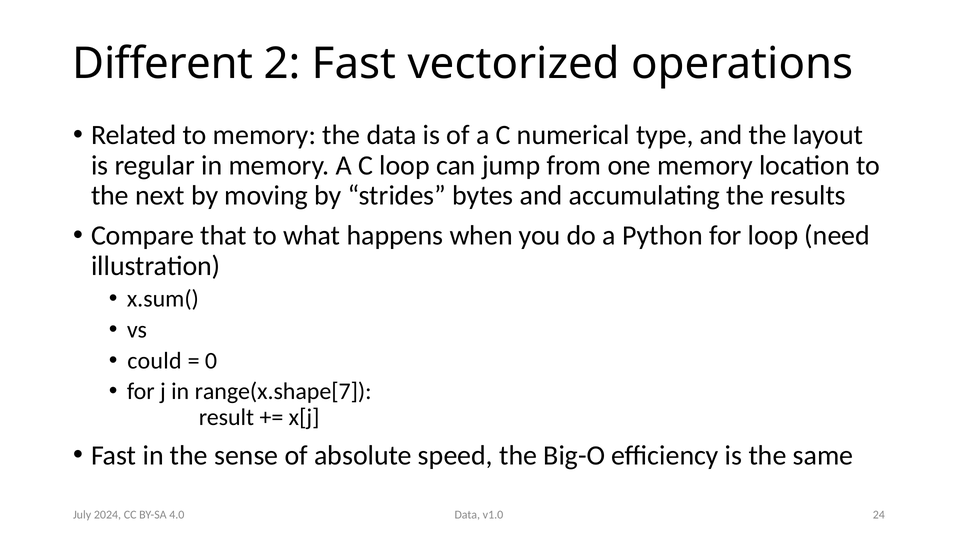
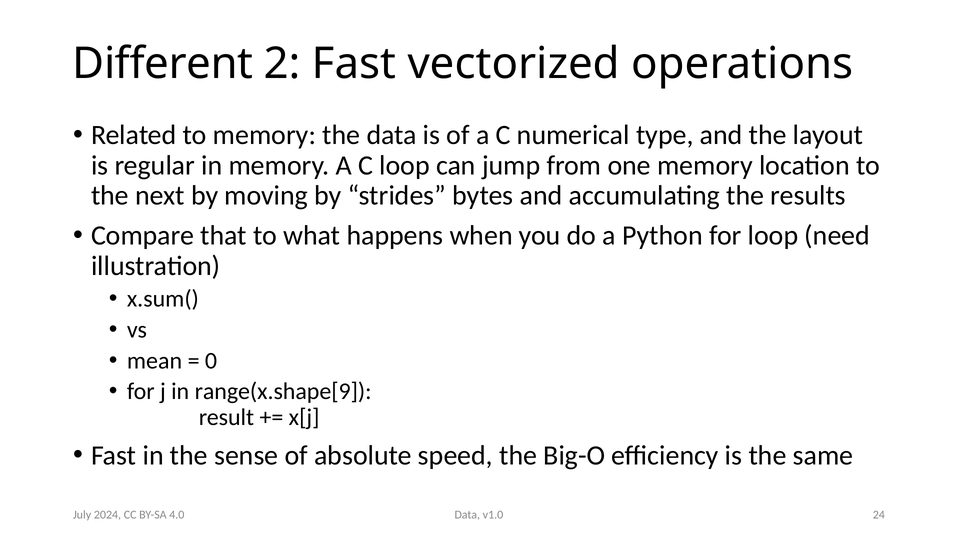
could: could -> mean
range(x.shape[7: range(x.shape[7 -> range(x.shape[9
